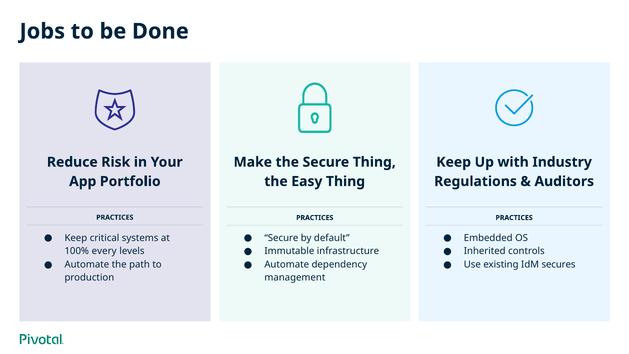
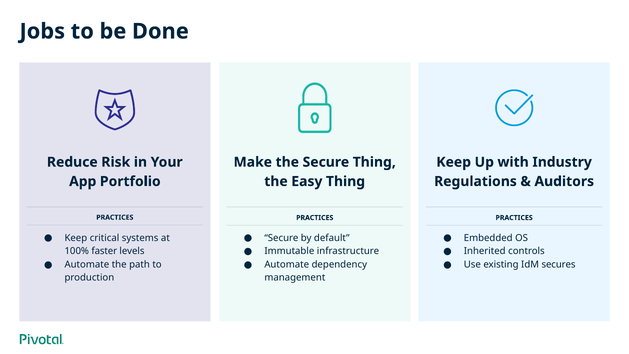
every: every -> faster
